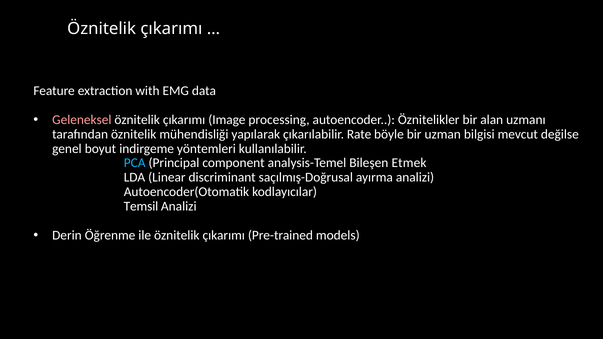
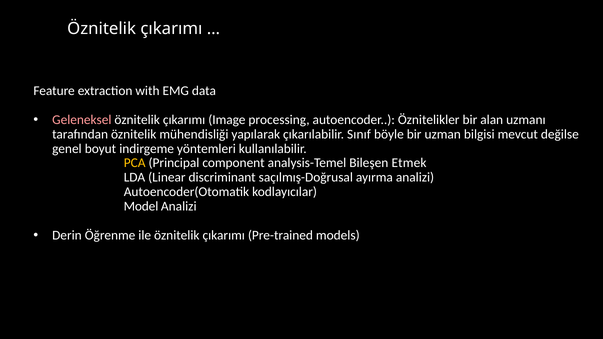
Rate: Rate -> Sınıf
PCA colour: light blue -> yellow
Temsil: Temsil -> Model
